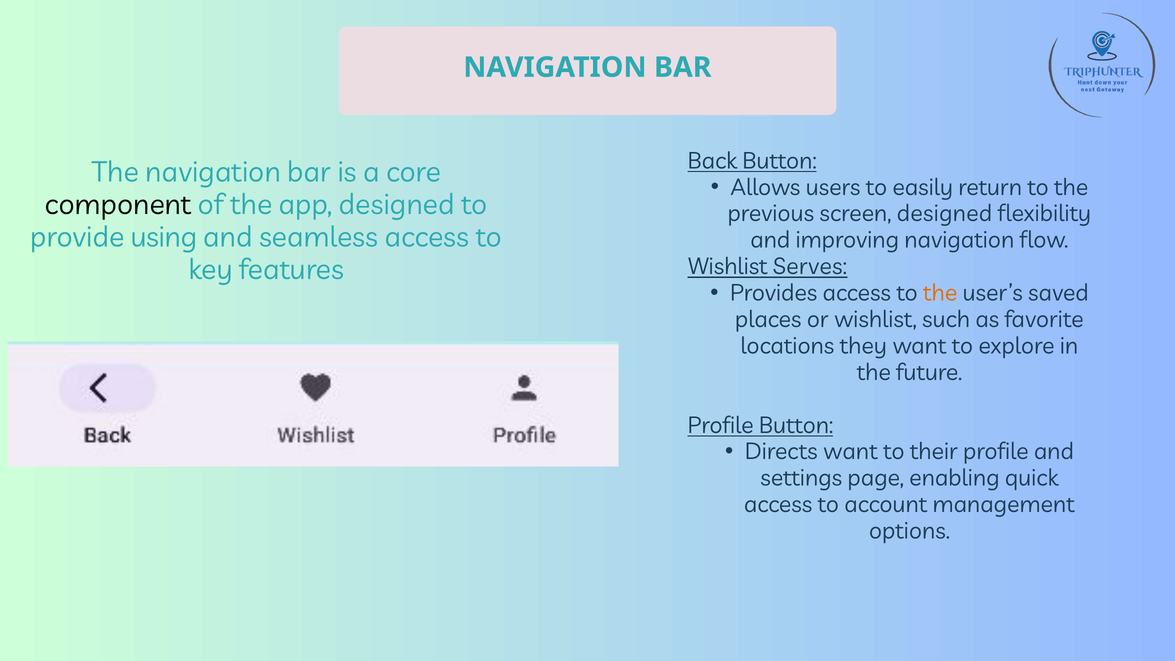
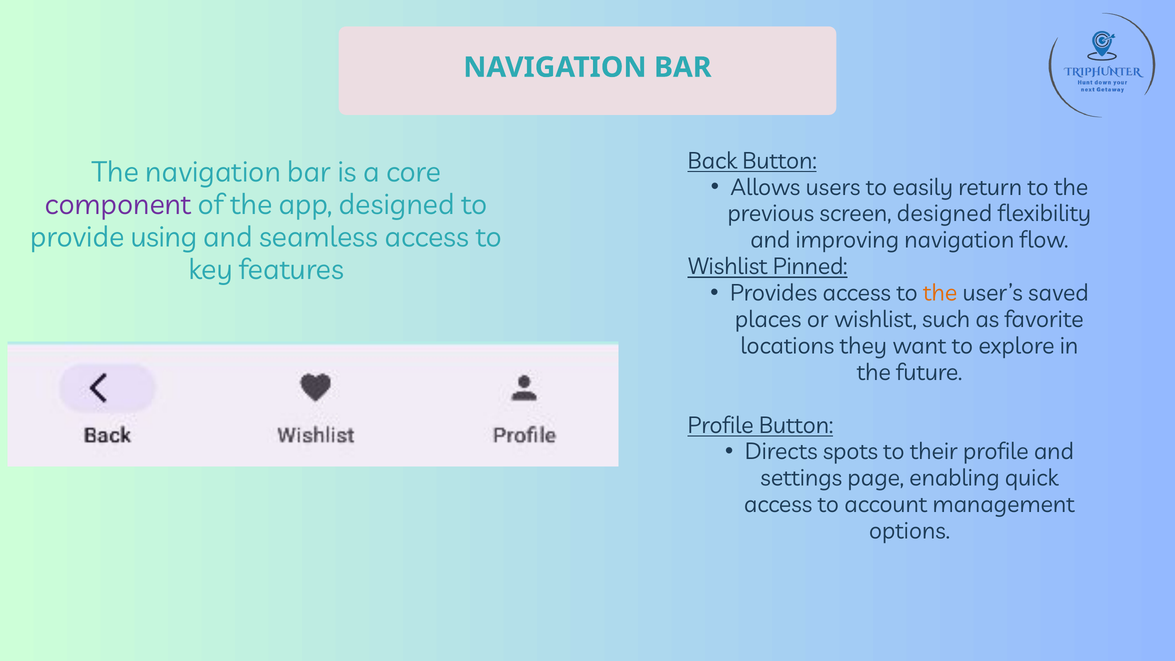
component colour: black -> purple
Serves: Serves -> Pinned
Directs want: want -> spots
